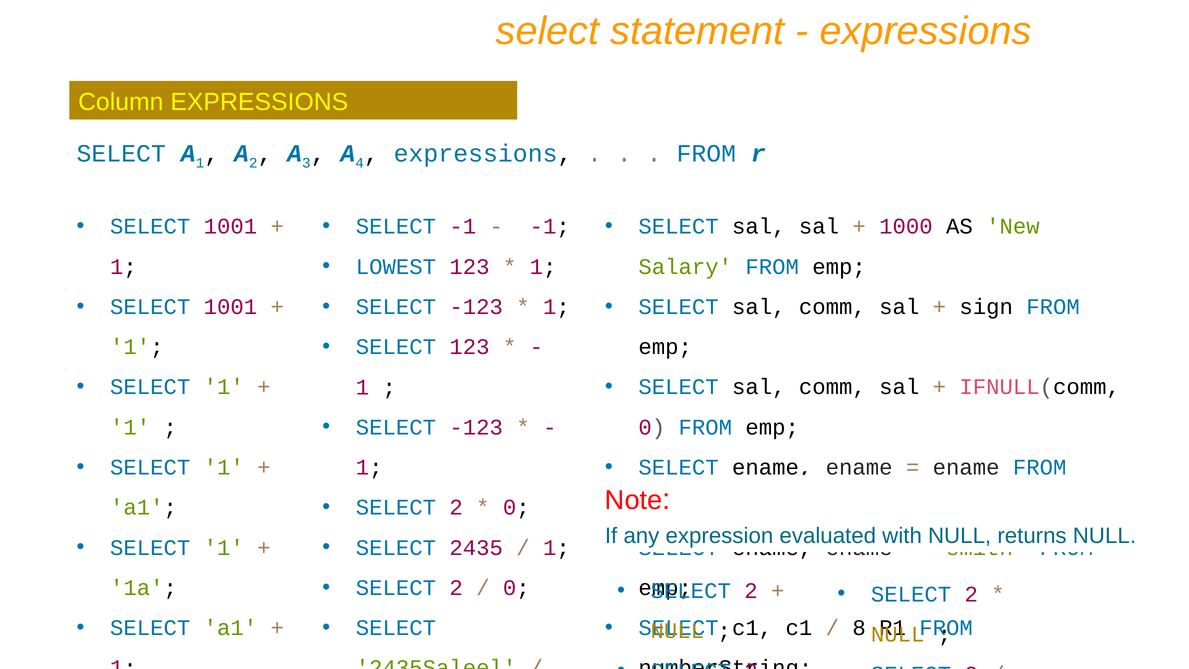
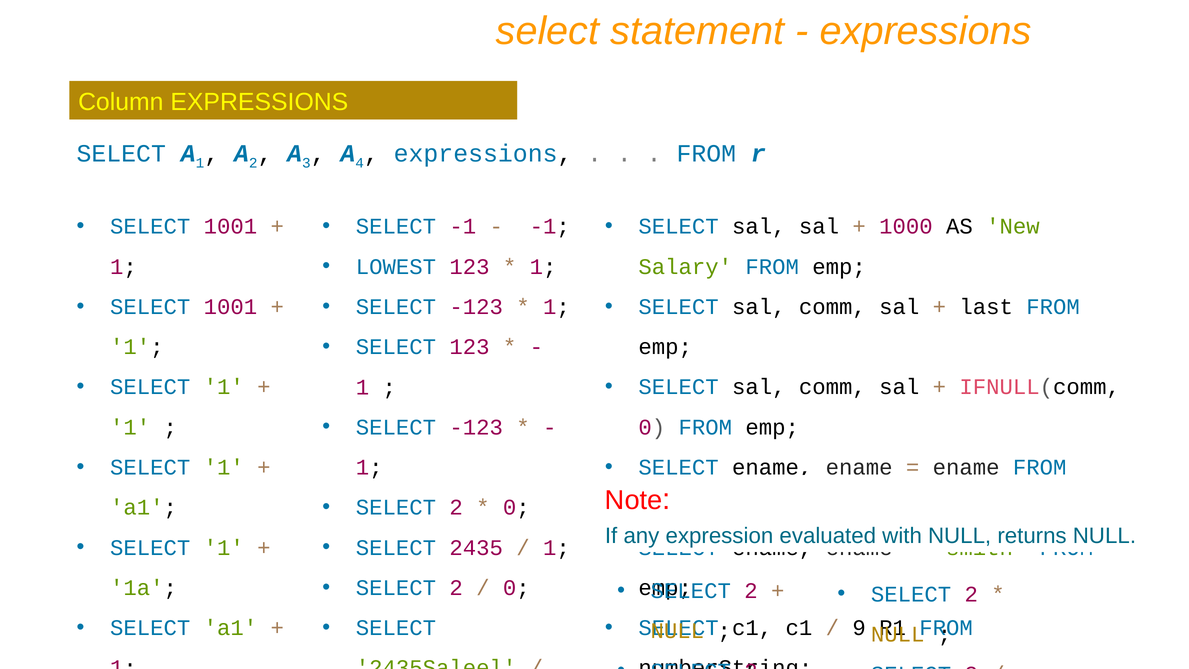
sign: sign -> last
8: 8 -> 9
